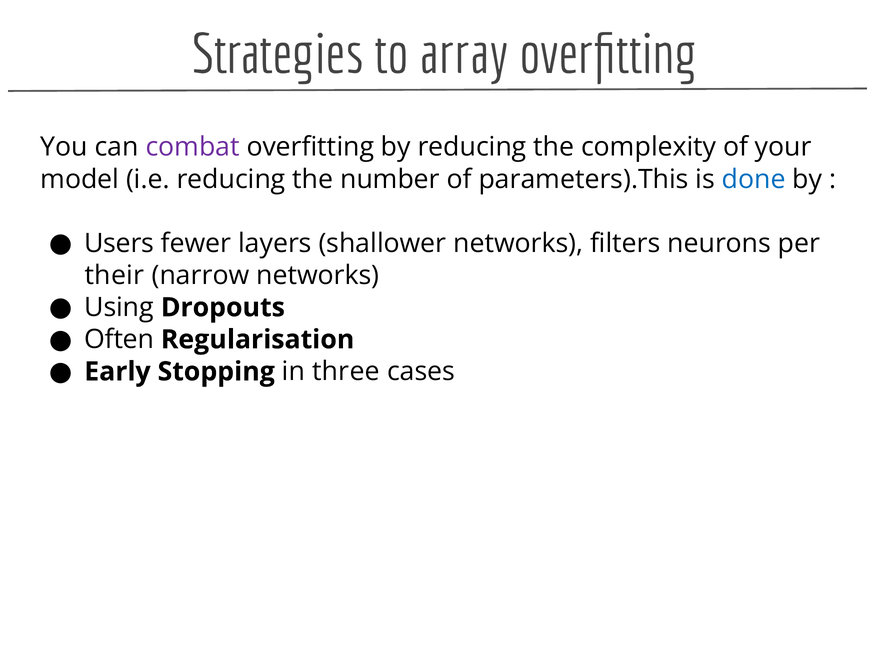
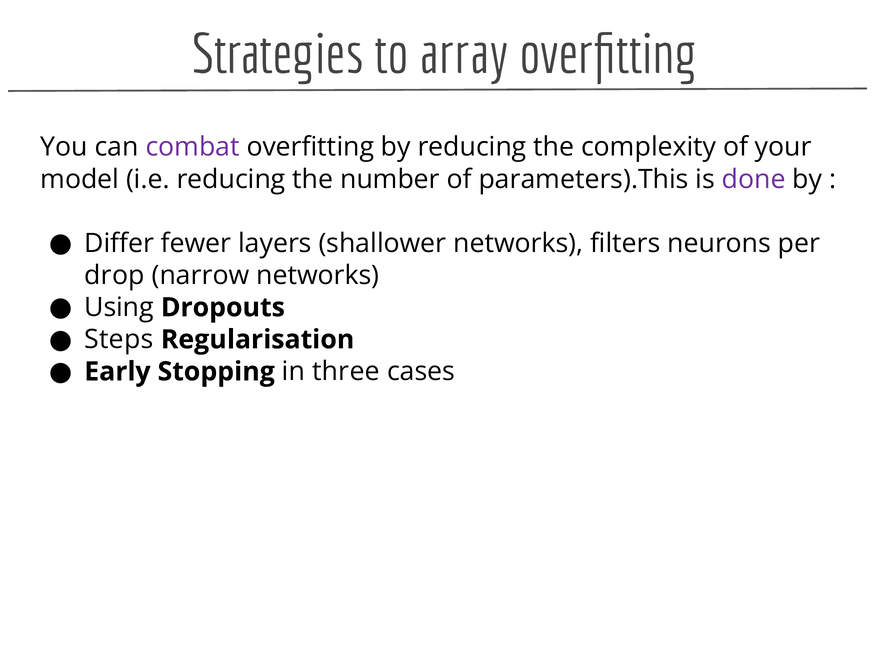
done colour: blue -> purple
Users: Users -> Differ
their: their -> drop
Often: Often -> Steps
